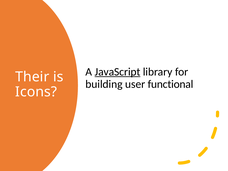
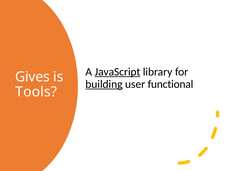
Their: Their -> Gives
building underline: none -> present
Icons: Icons -> Tools
